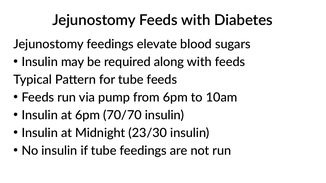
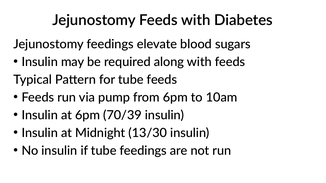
70/70: 70/70 -> 70/39
23/30: 23/30 -> 13/30
